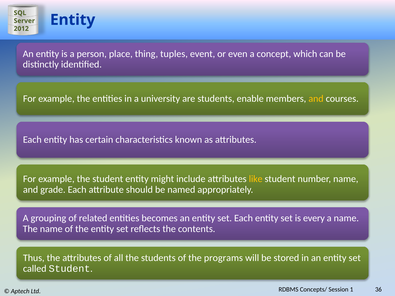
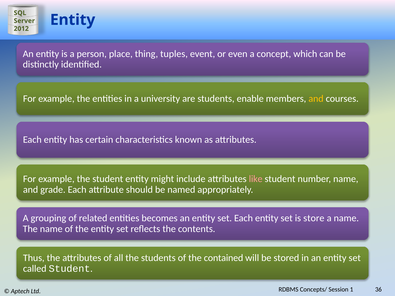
like colour: yellow -> pink
every: every -> store
programs: programs -> contained
